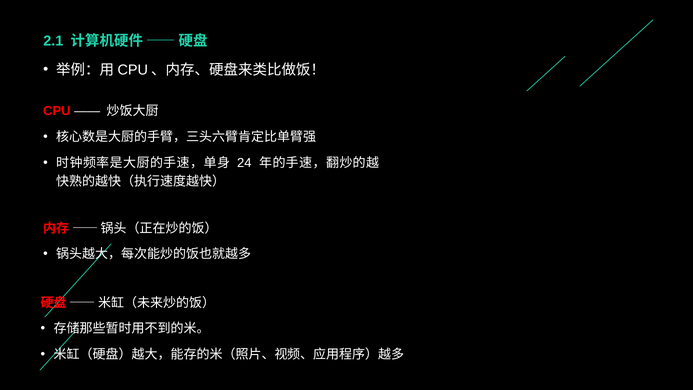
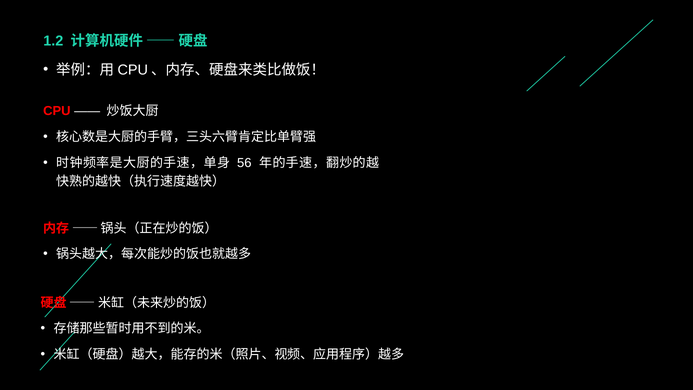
2.1: 2.1 -> 1.2
24: 24 -> 56
